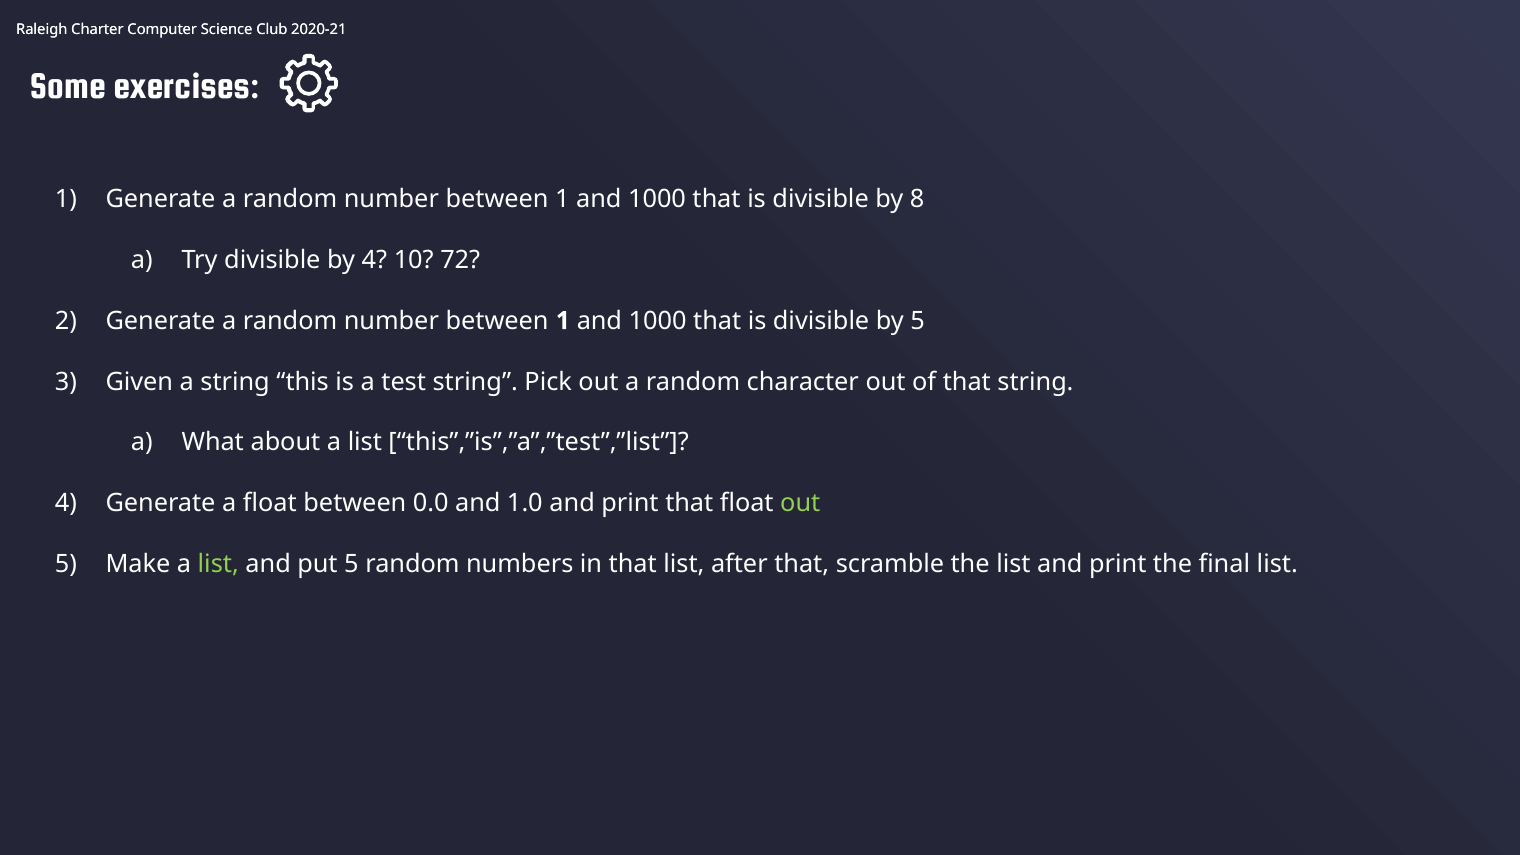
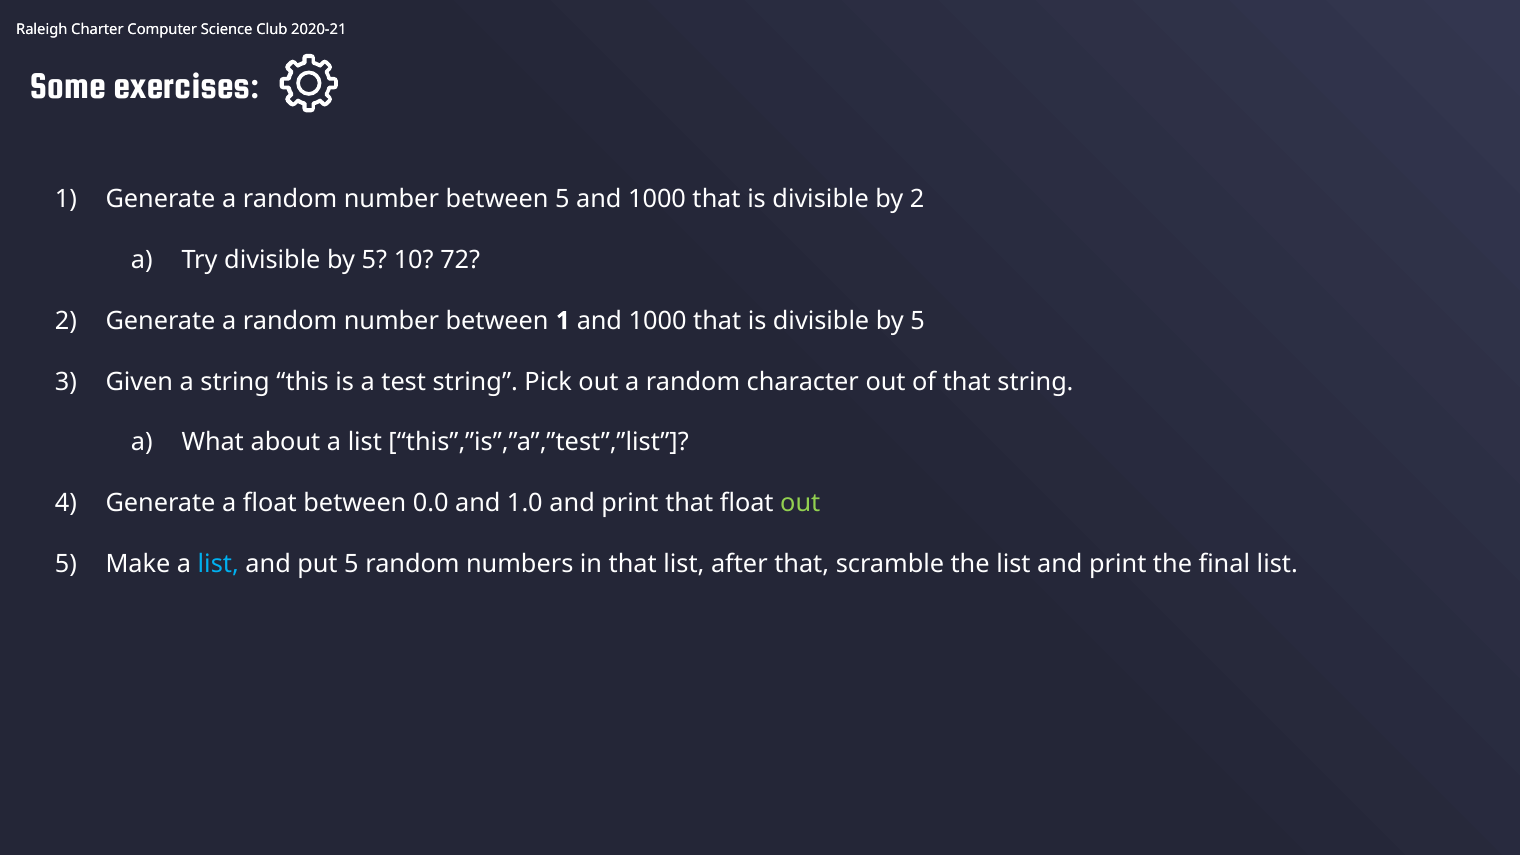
1 at (562, 199): 1 -> 5
by 8: 8 -> 2
Try divisible by 4: 4 -> 5
list at (218, 564) colour: light green -> light blue
